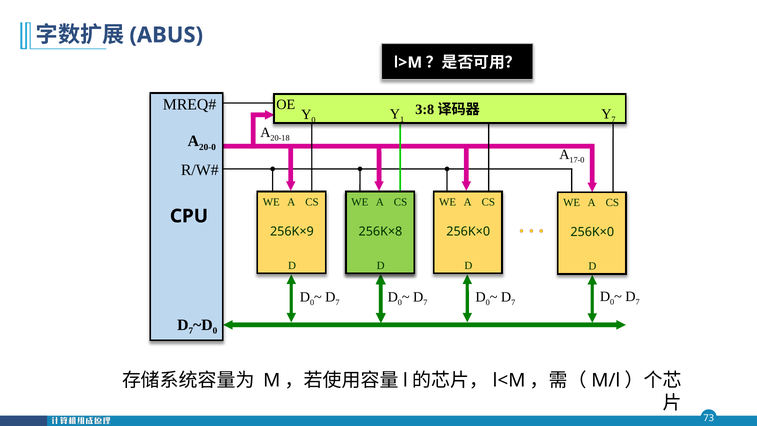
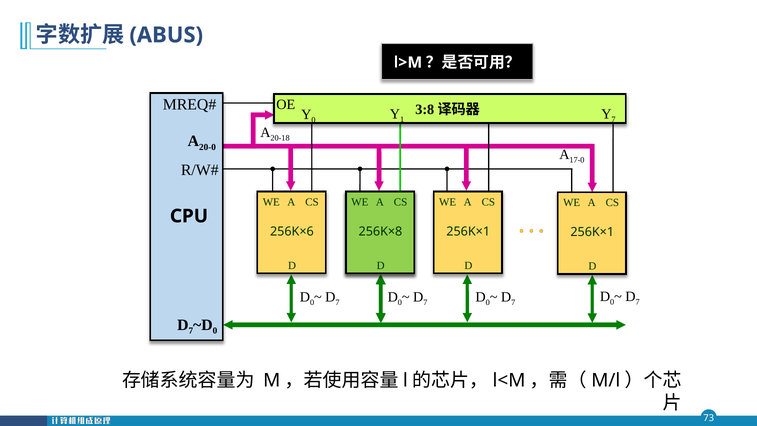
256K×9: 256K×9 -> 256K×6
256K×0 at (468, 232): 256K×0 -> 256K×1
256K×0 at (592, 232): 256K×0 -> 256K×1
